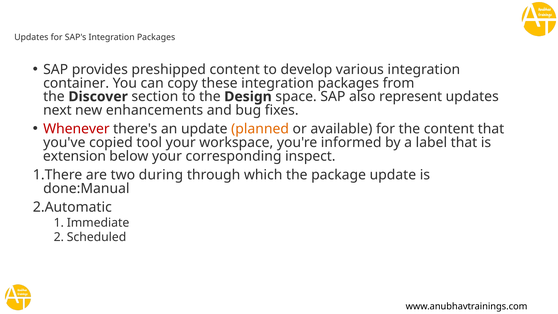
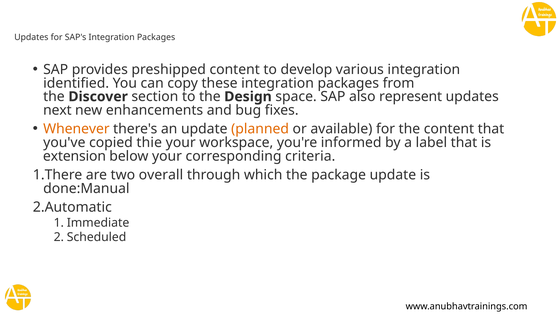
container: container -> identified
Whenever colour: red -> orange
tool: tool -> thie
inspect: inspect -> criteria
during: during -> overall
